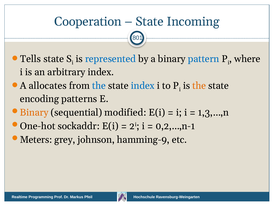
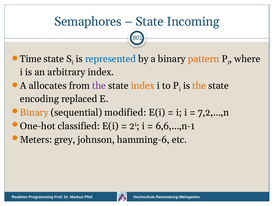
Cooperation: Cooperation -> Semaphores
Tells: Tells -> Time
pattern colour: blue -> orange
the at (99, 86) colour: blue -> purple
index at (143, 86) colour: blue -> orange
patterns: patterns -> replaced
1,3,…,n: 1,3,…,n -> 7,2,…,n
sockaddr: sockaddr -> classified
0,2,…,n-1: 0,2,…,n-1 -> 6,6,…,n-1
hamming-9: hamming-9 -> hamming-6
